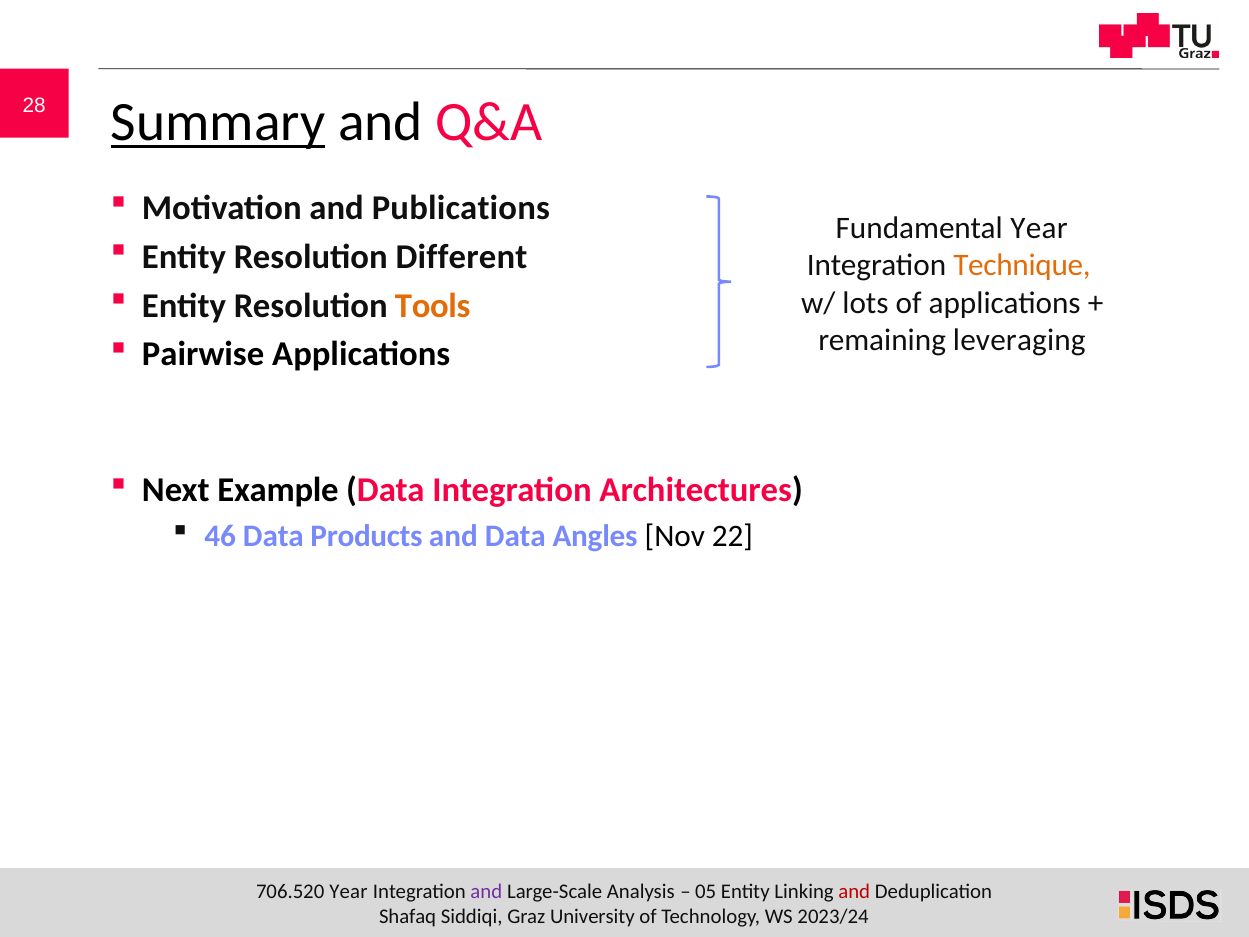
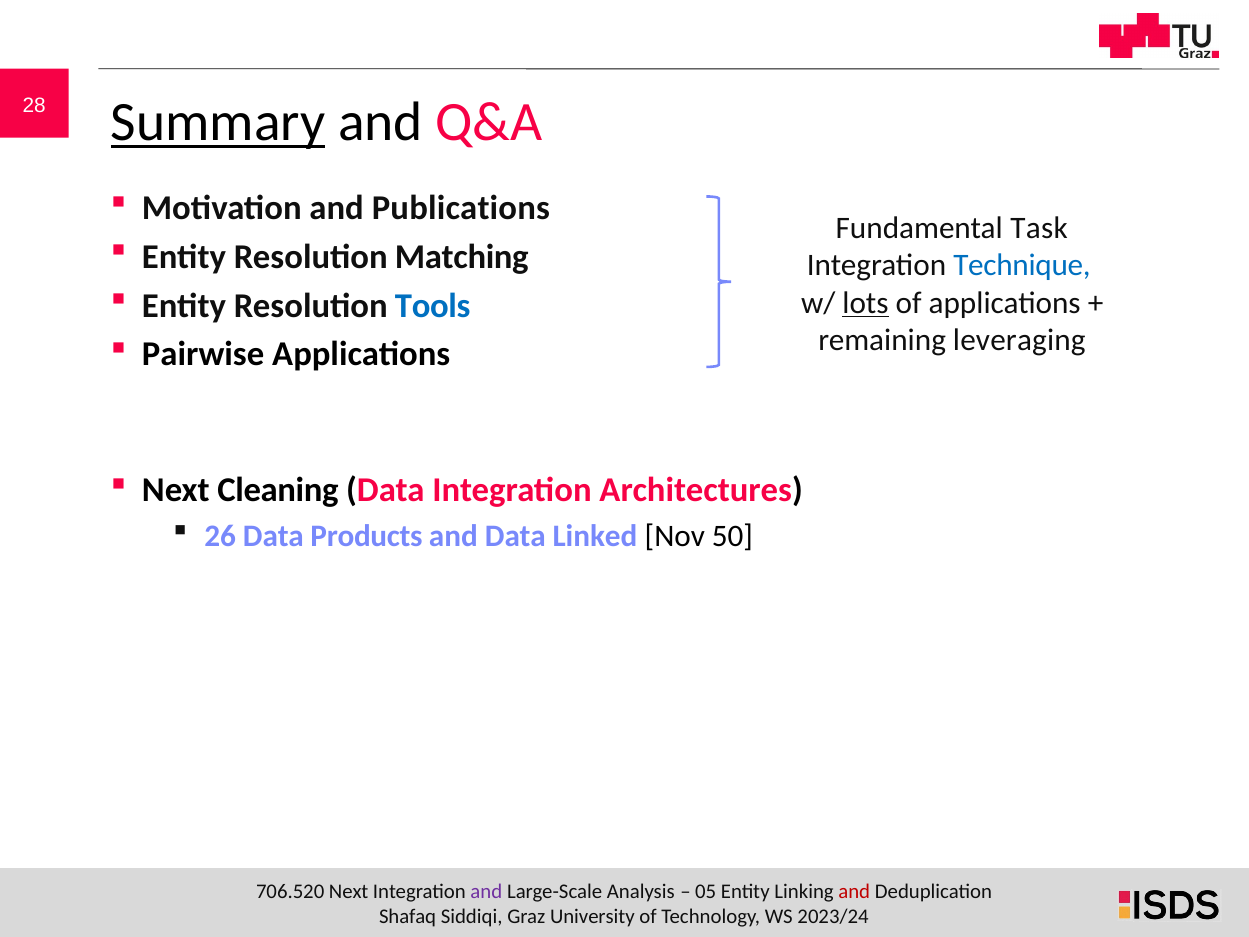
Fundamental Year: Year -> Task
Different: Different -> Matching
Technique colour: orange -> blue
Tools colour: orange -> blue
lots underline: none -> present
Example: Example -> Cleaning
46: 46 -> 26
Angles: Angles -> Linked
22: 22 -> 50
Year at (349, 891): Year -> Next
